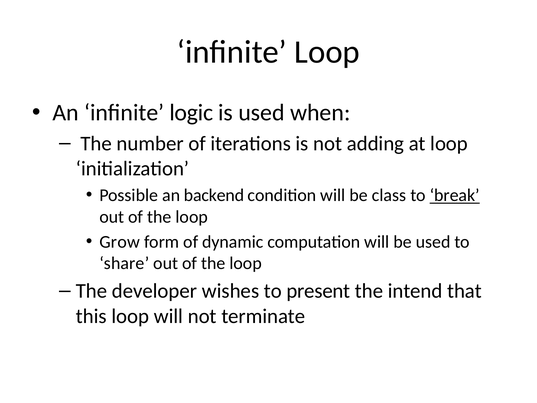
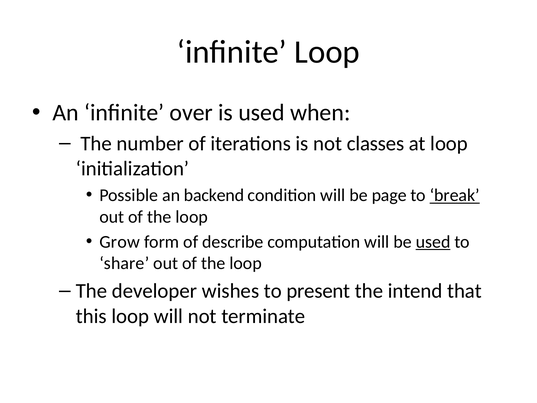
logic: logic -> over
adding: adding -> classes
class: class -> page
dynamic: dynamic -> describe
used at (433, 242) underline: none -> present
